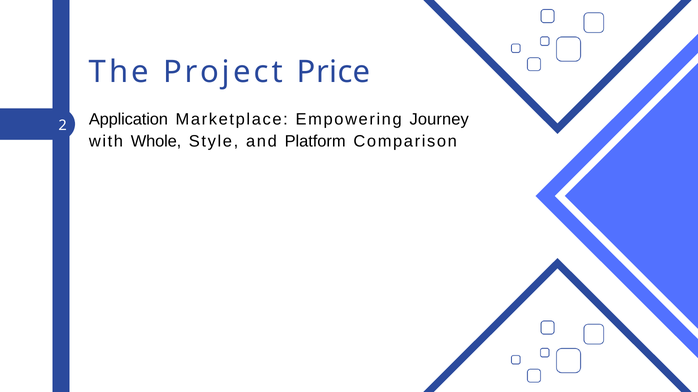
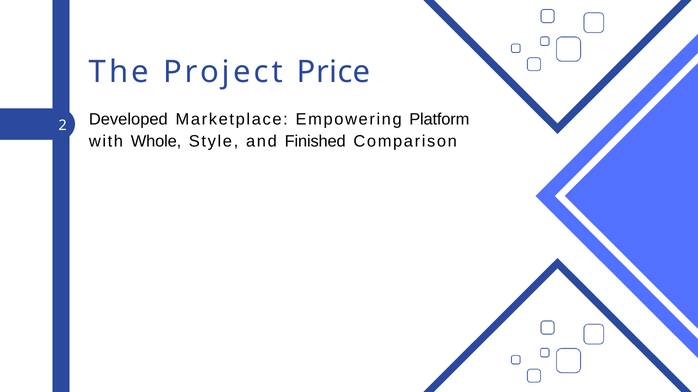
Application: Application -> Developed
Journey: Journey -> Platform
Platform: Platform -> Finished
